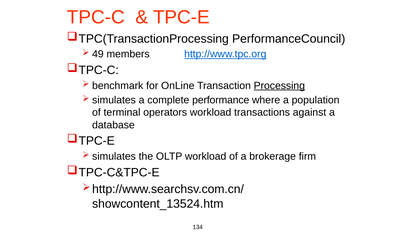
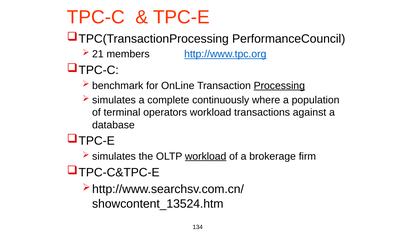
49: 49 -> 21
performance: performance -> continuously
workload at (206, 156) underline: none -> present
